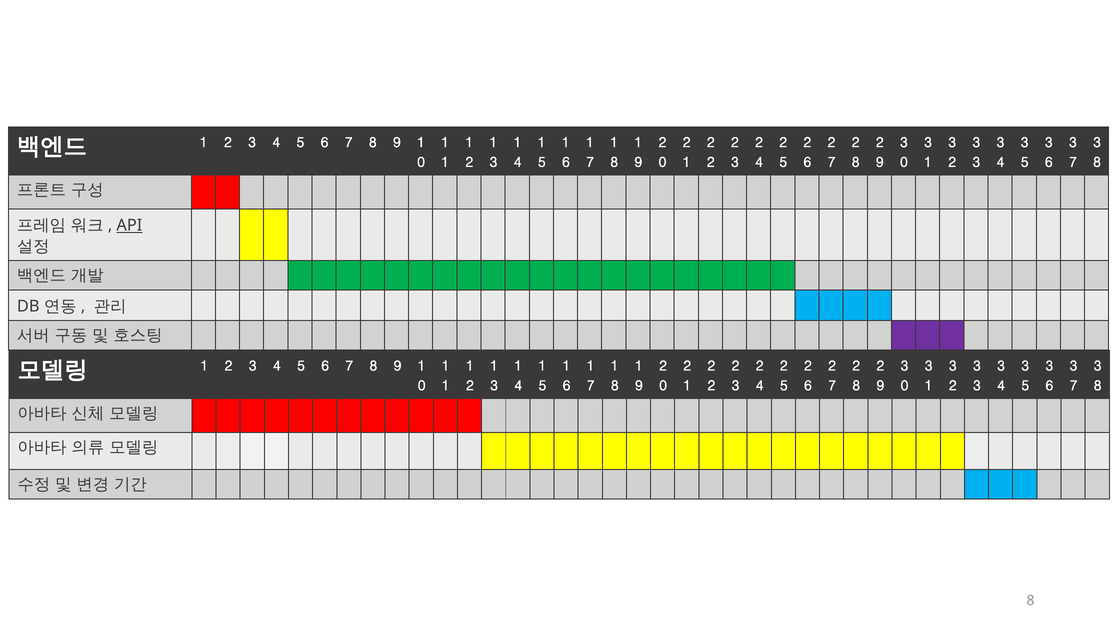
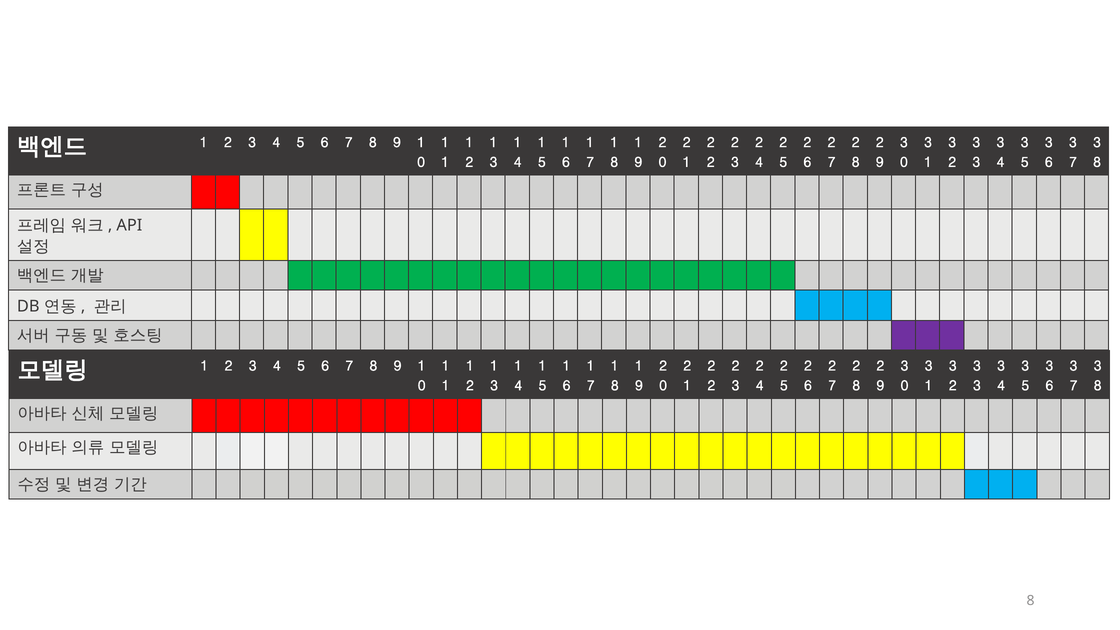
API underline: present -> none
